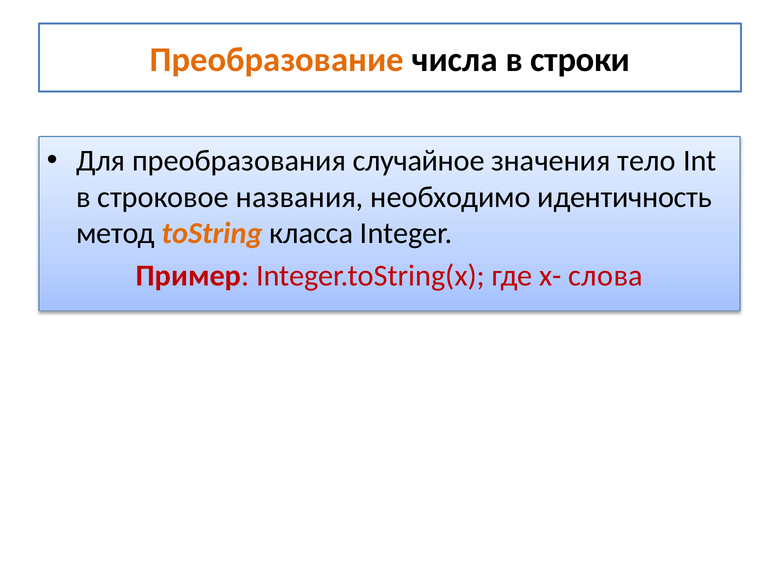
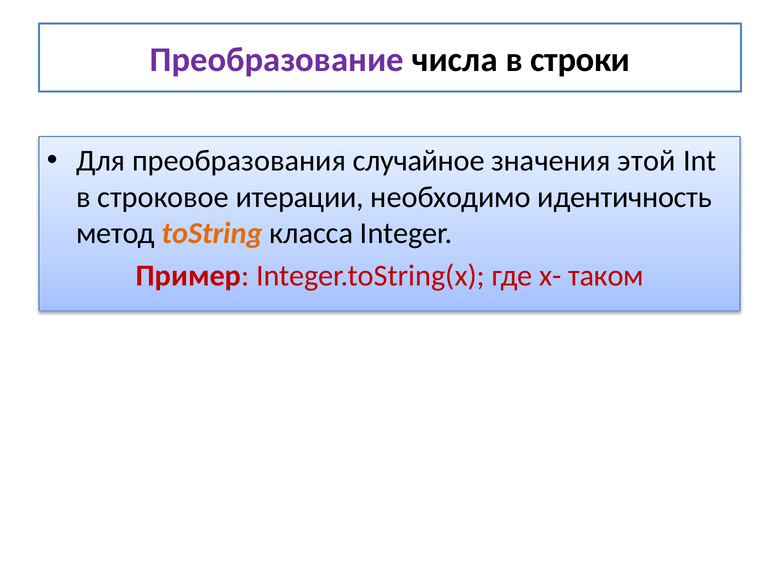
Преобразование colour: orange -> purple
тело: тело -> этой
названия: названия -> итерации
слова: слова -> таком
